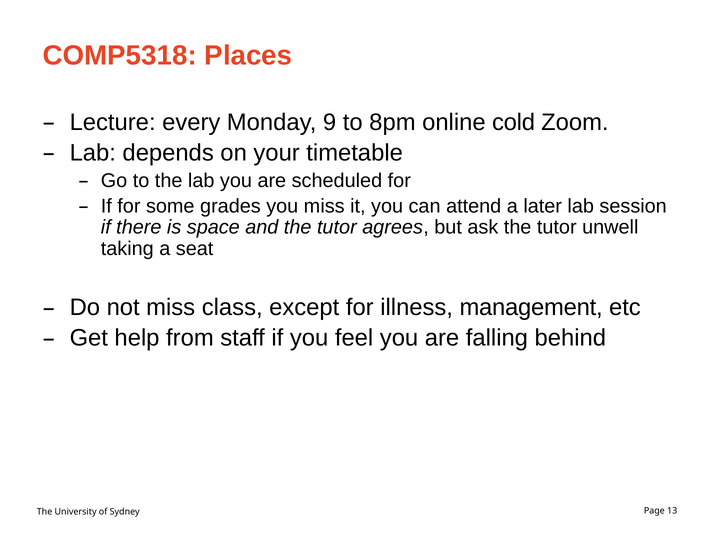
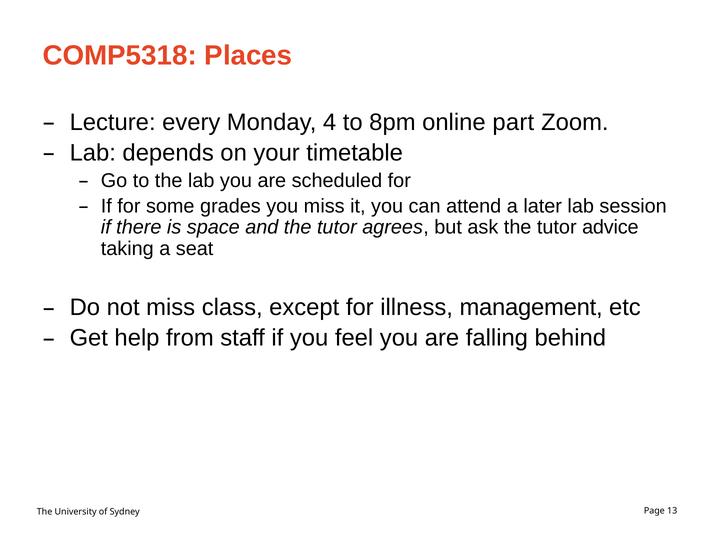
9: 9 -> 4
cold: cold -> part
unwell: unwell -> advice
